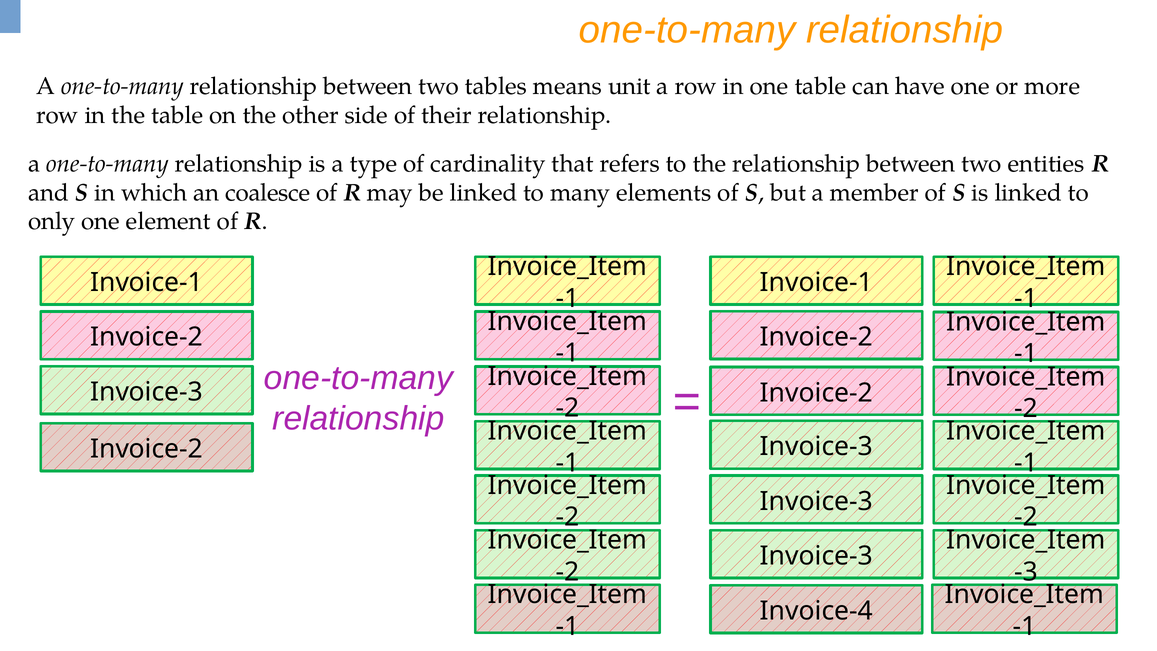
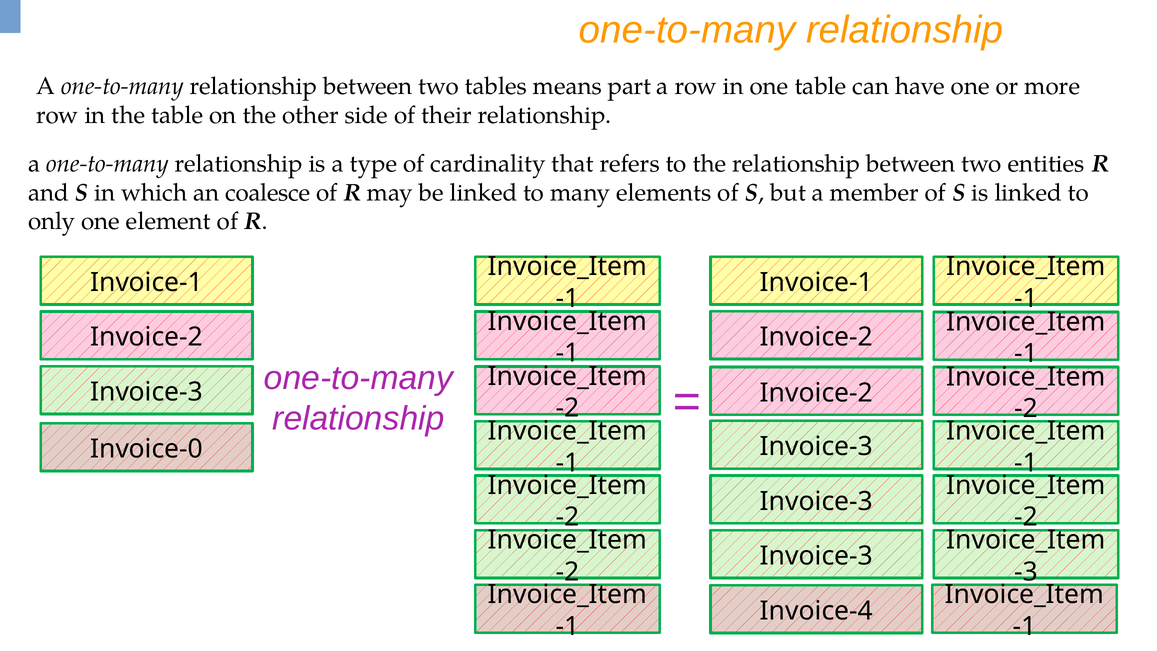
unit: unit -> part
Invoice-2 at (147, 449): Invoice-2 -> Invoice-0
